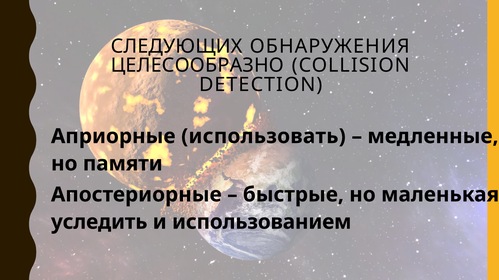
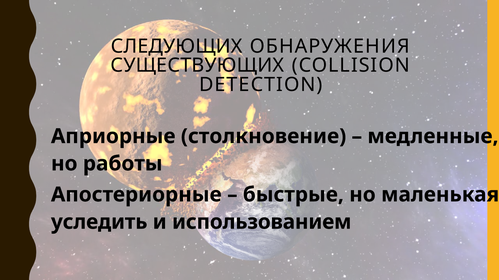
ЦЕЛЕСООБРАЗНО: ЦЕЛЕСООБРАЗНО -> СУЩЕСТВУЮЩИХ
использовать: использовать -> столкновение
памяти: памяти -> работы
